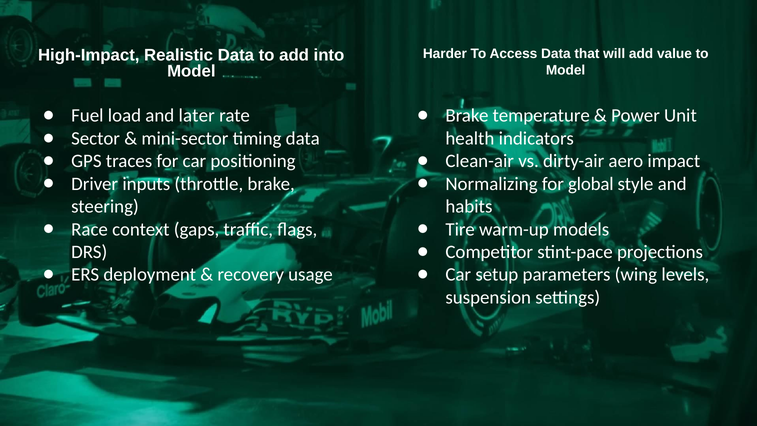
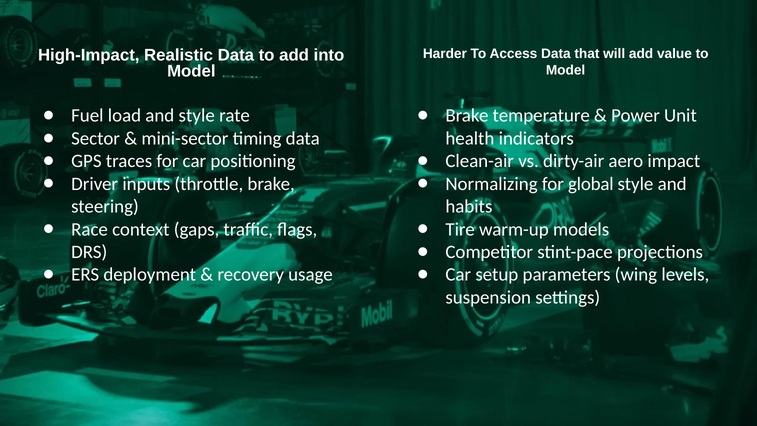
and later: later -> style
